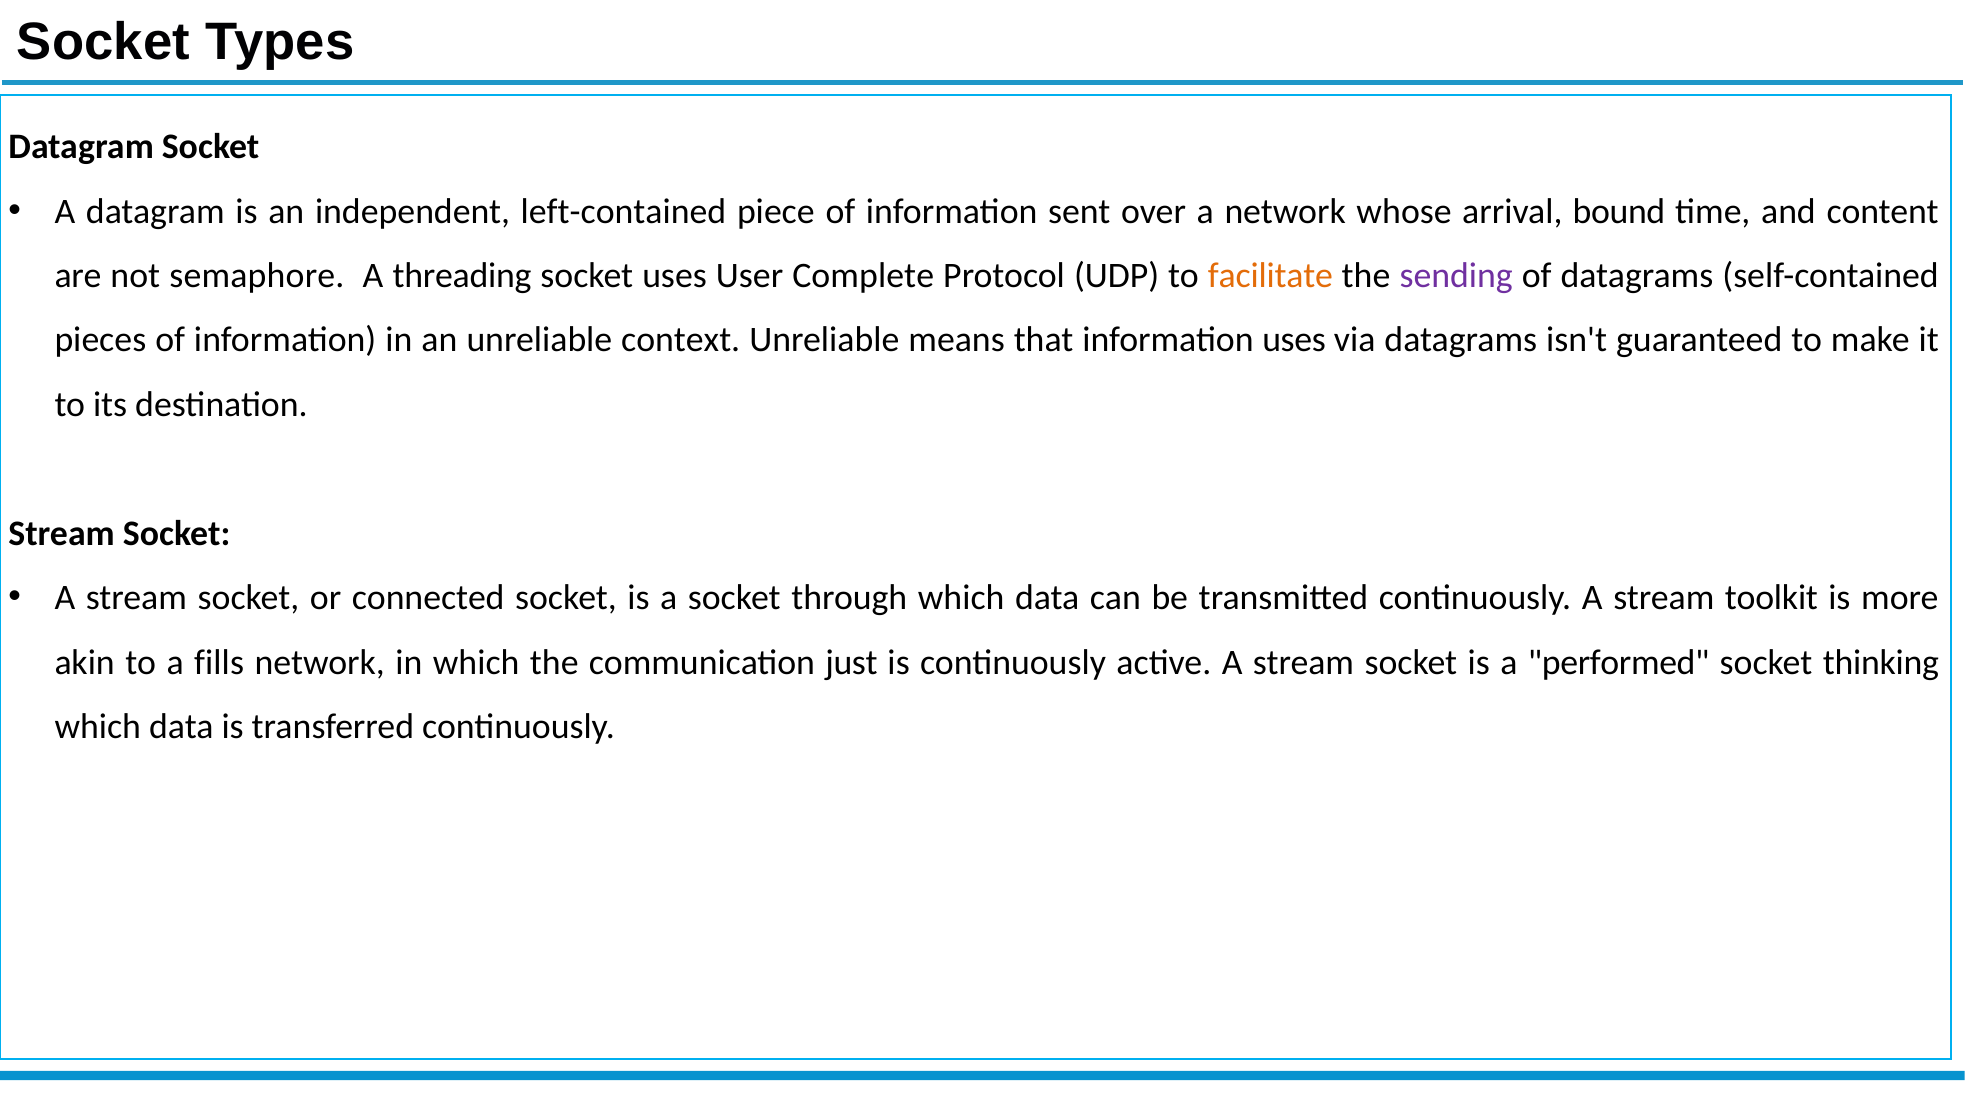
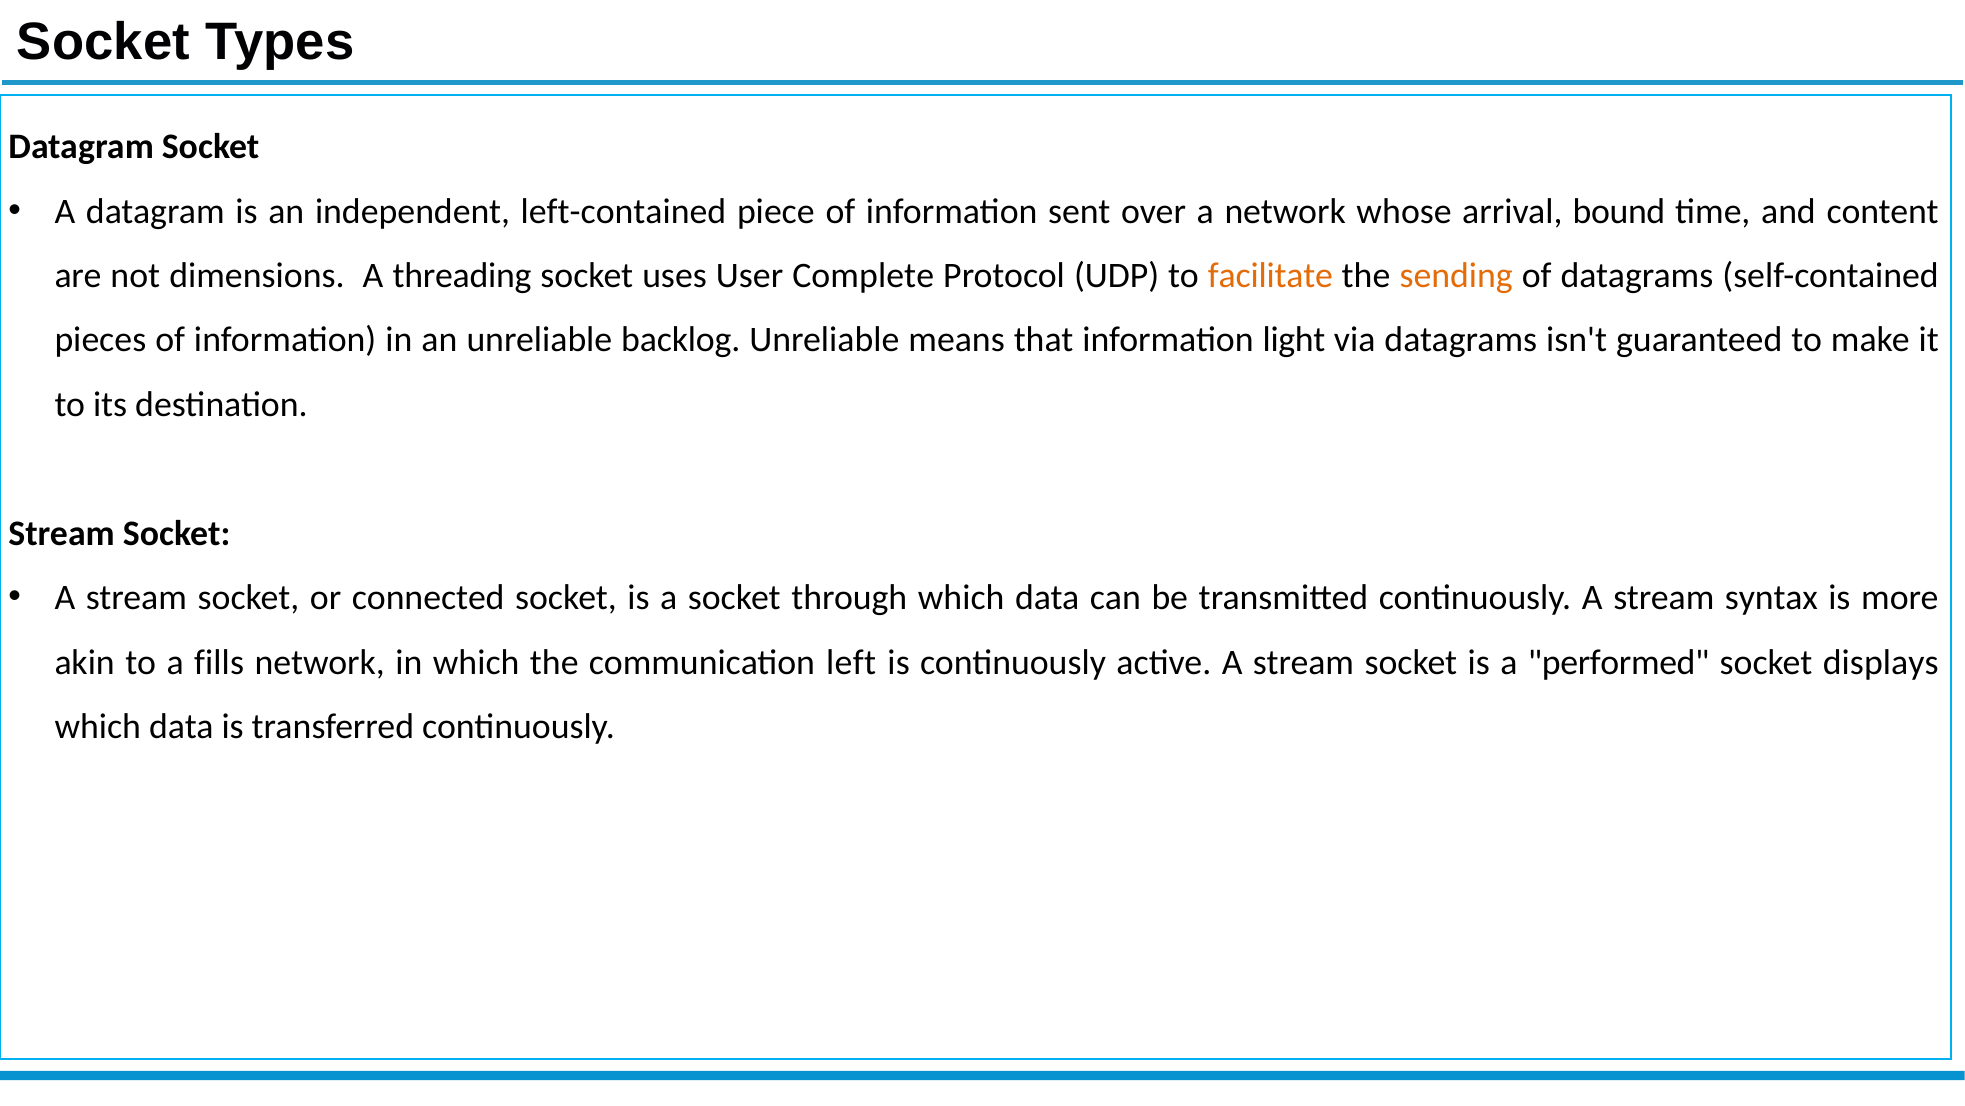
semaphore: semaphore -> dimensions
sending colour: purple -> orange
context: context -> backlog
information uses: uses -> light
toolkit: toolkit -> syntax
just: just -> left
thinking: thinking -> displays
